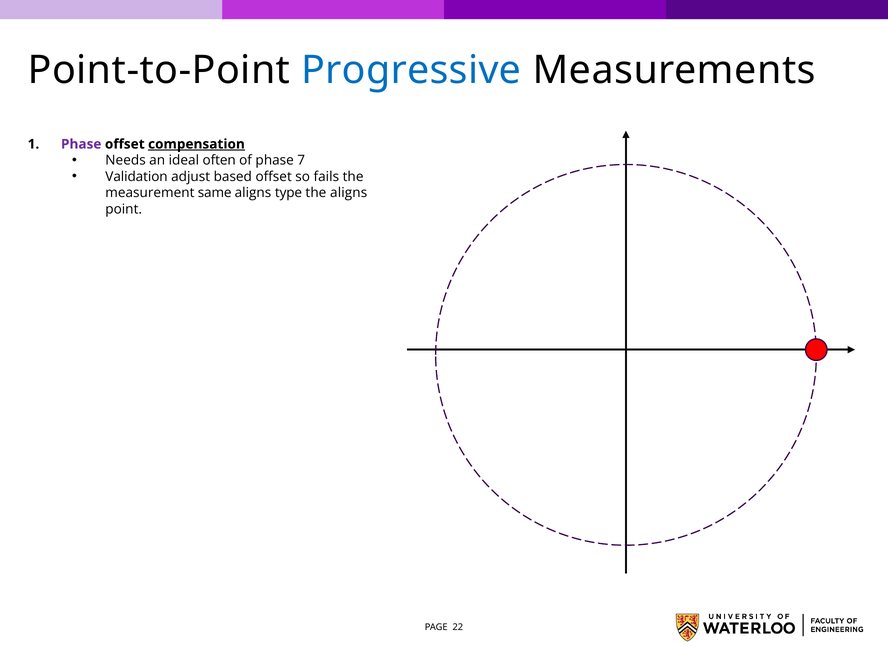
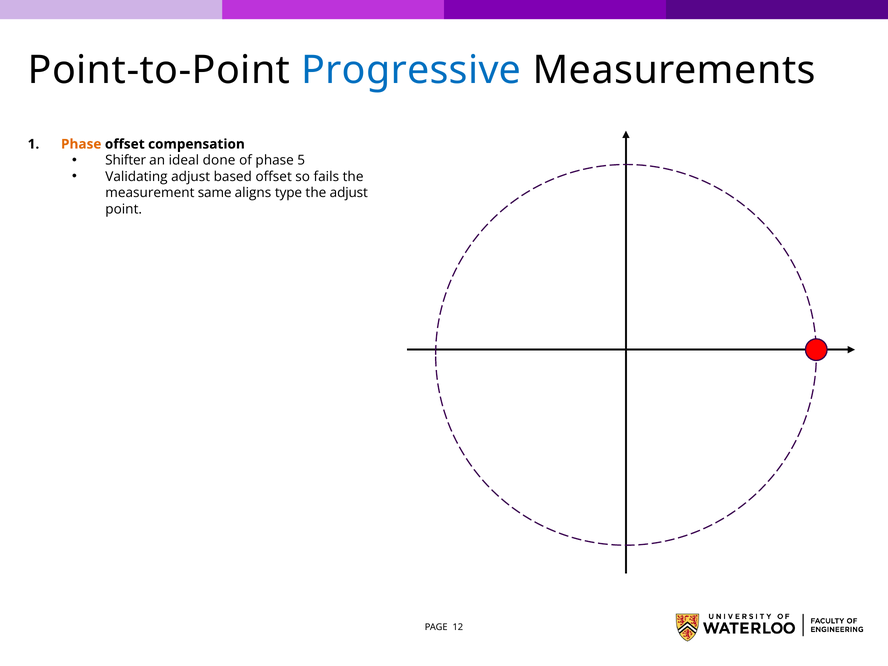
Phase at (81, 144) colour: purple -> orange
compensation underline: present -> none
Needs: Needs -> Shifter
often: often -> done
7: 7 -> 5
Validation: Validation -> Validating
the aligns: aligns -> adjust
22: 22 -> 12
